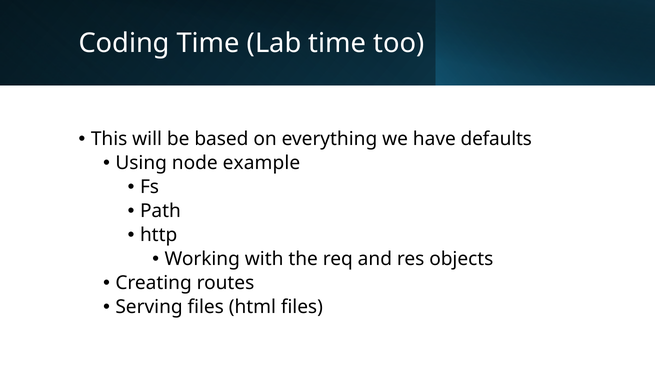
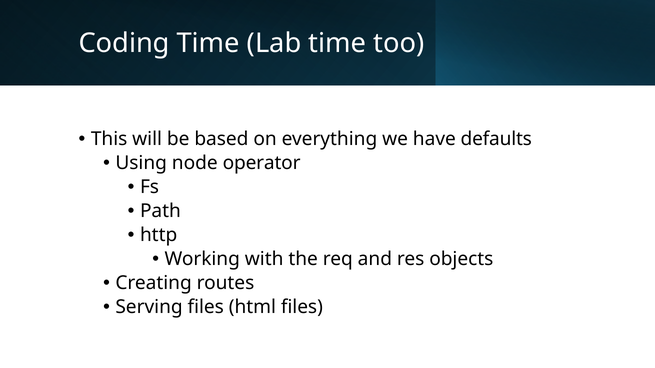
example: example -> operator
